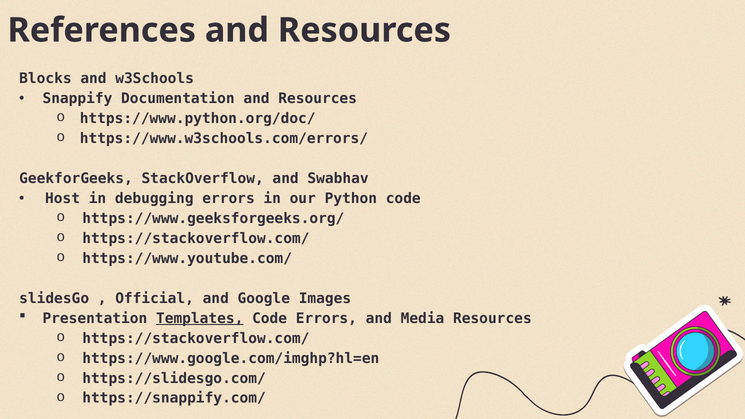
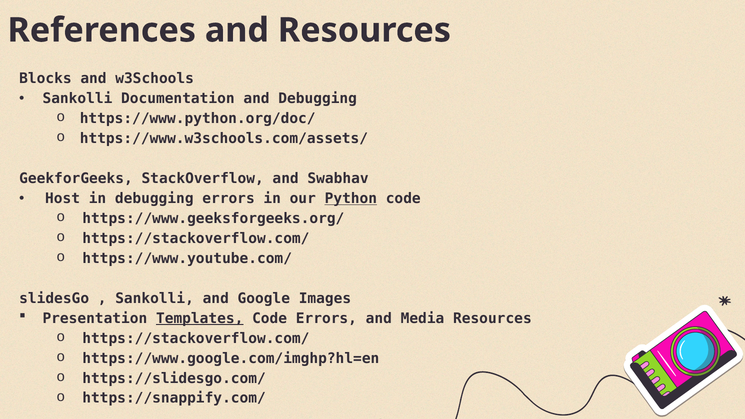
Snappify at (77, 99): Snappify -> Sankolli
Documentation and Resources: Resources -> Debugging
https://www.w3schools.com/errors/: https://www.w3schools.com/errors/ -> https://www.w3schools.com/assets/
Python underline: none -> present
Official at (155, 298): Official -> Sankolli
